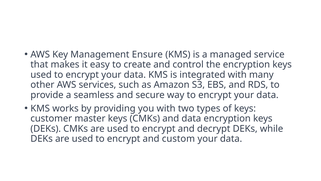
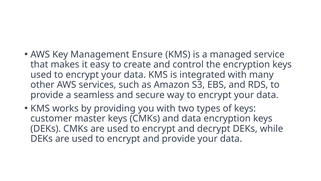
and custom: custom -> provide
